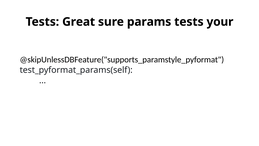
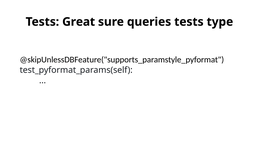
params: params -> queries
your: your -> type
